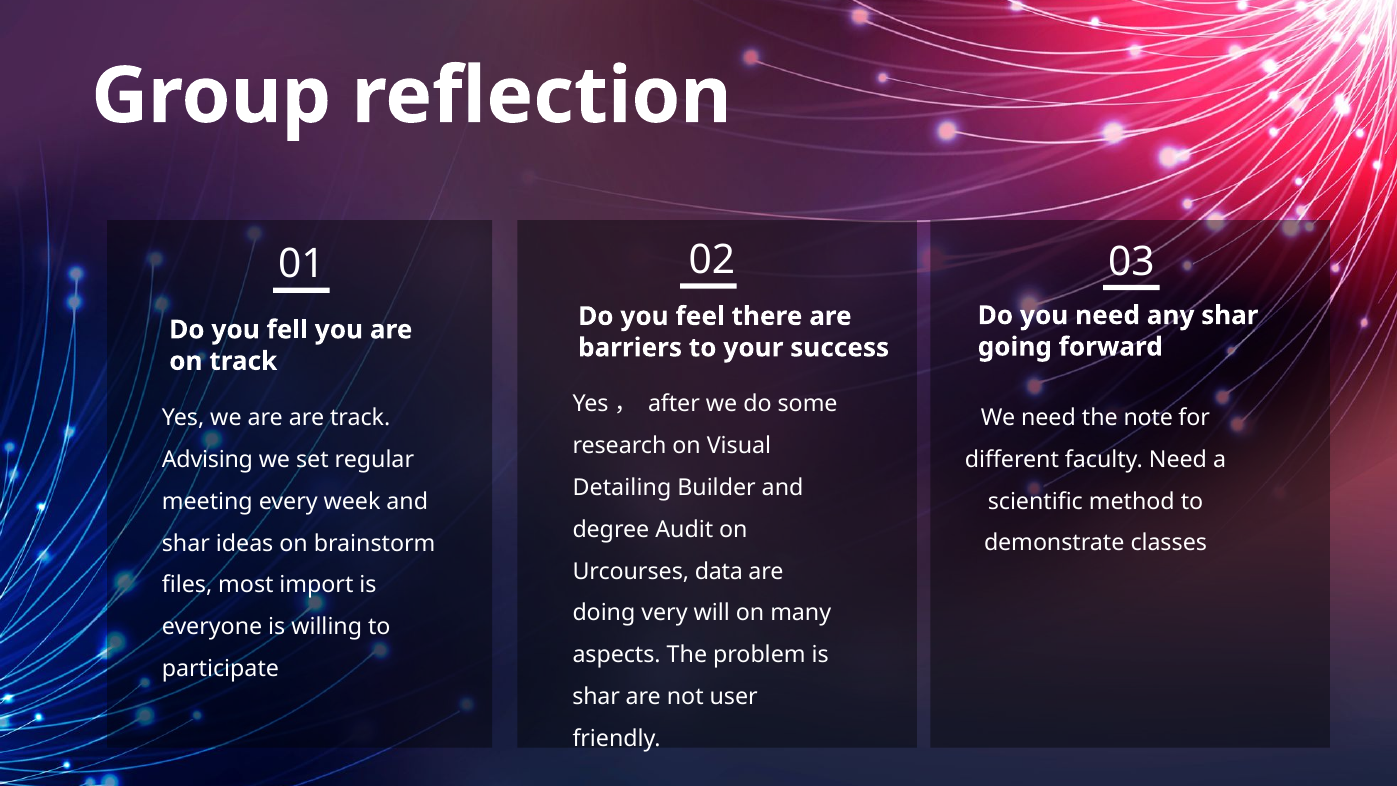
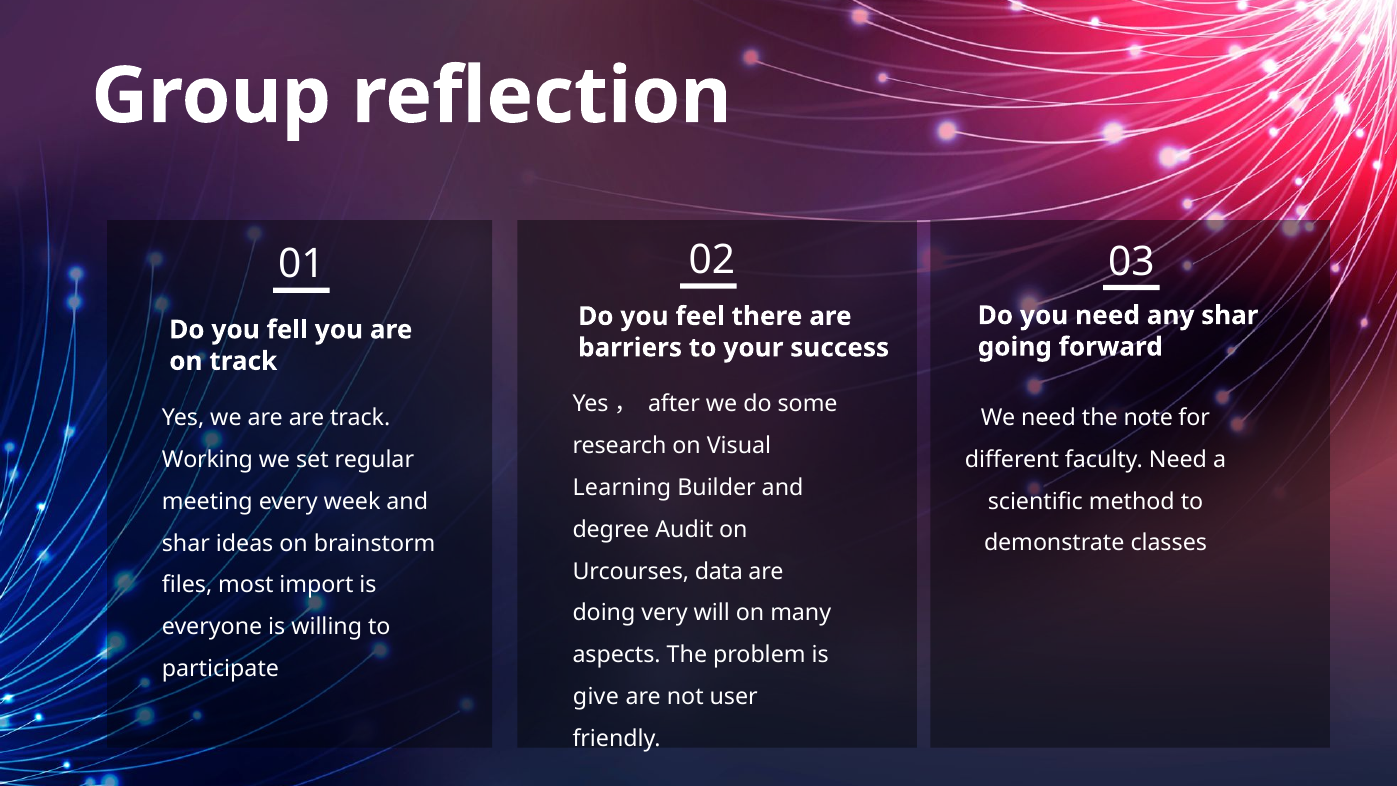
Advising: Advising -> Working
Detailing: Detailing -> Learning
shar at (596, 697): shar -> give
